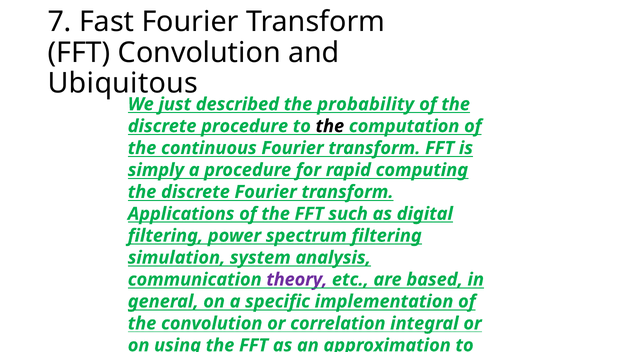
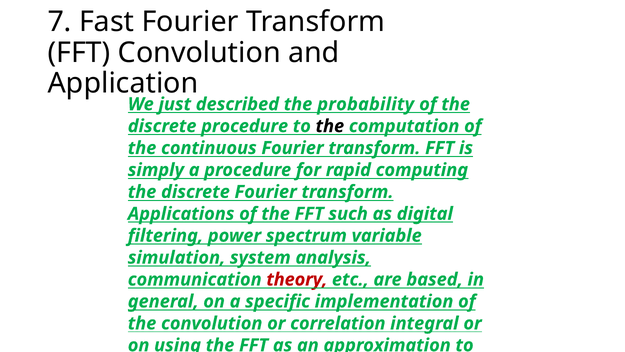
Ubiquitous: Ubiquitous -> Application
spectrum filtering: filtering -> variable
theory colour: purple -> red
